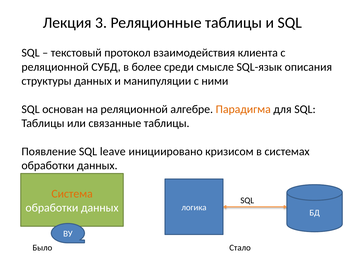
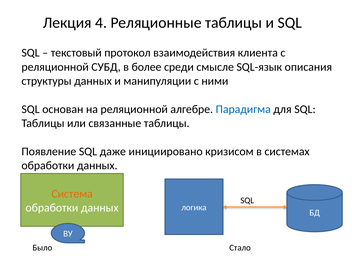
3: 3 -> 4
Парадигма colour: orange -> blue
leave: leave -> даже
